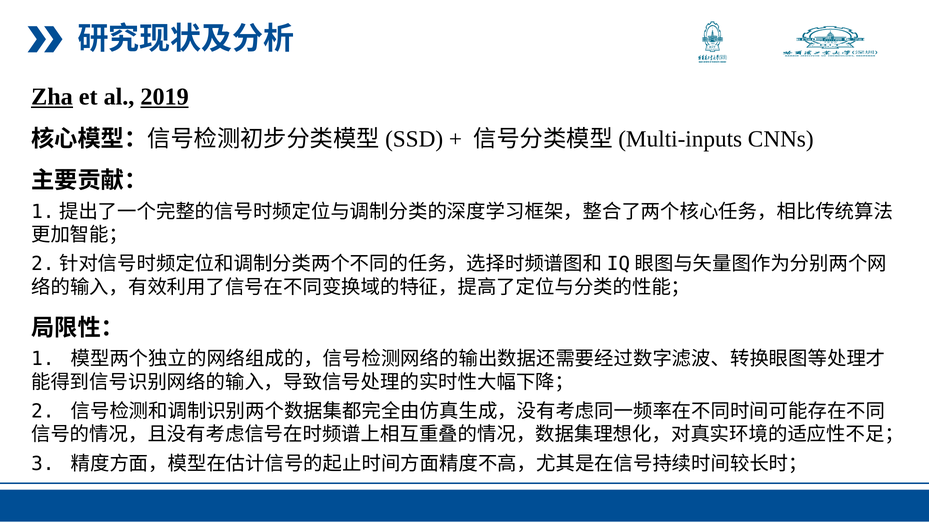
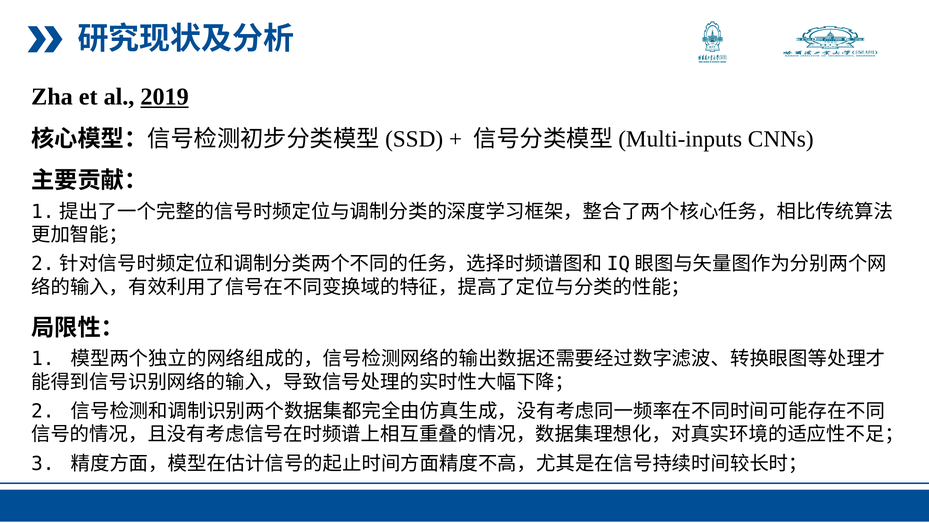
Zha underline: present -> none
